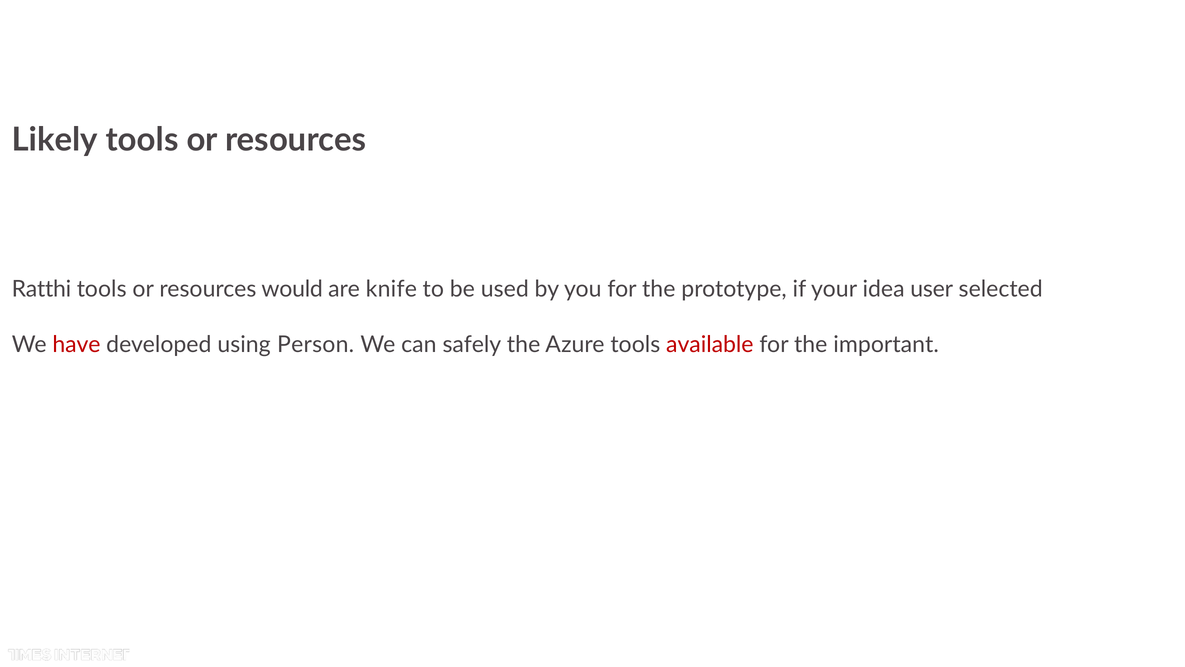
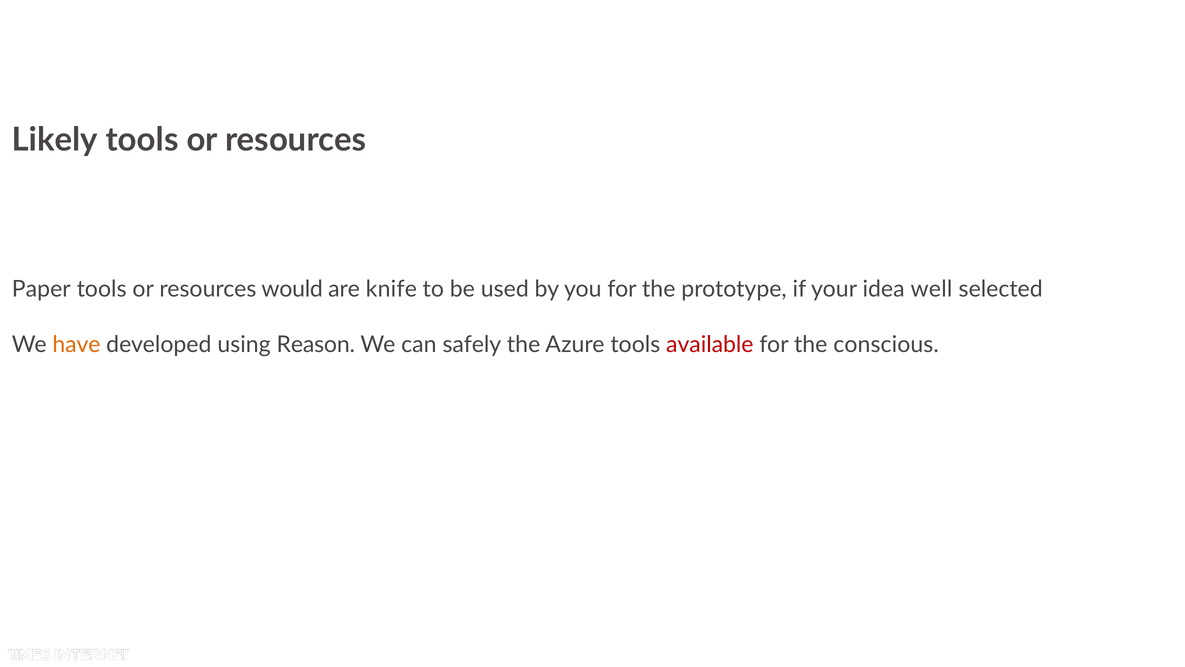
Ratthi: Ratthi -> Paper
user: user -> well
have colour: red -> orange
Person: Person -> Reason
important: important -> conscious
